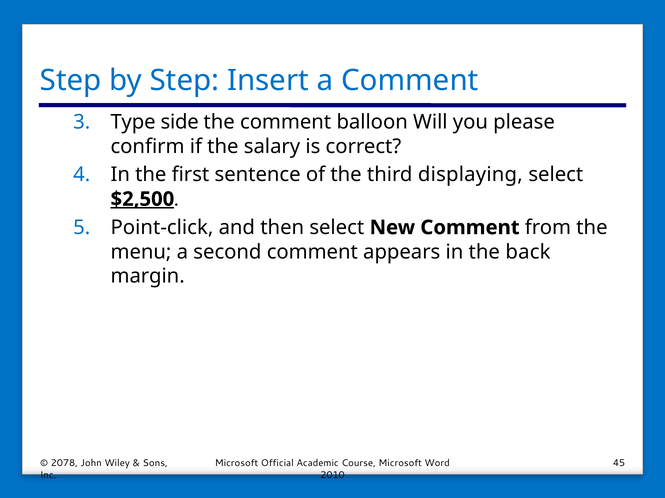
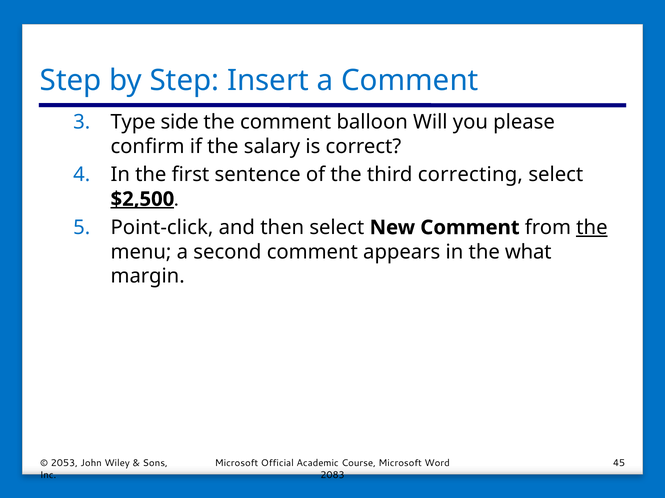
displaying: displaying -> correcting
the at (592, 228) underline: none -> present
back: back -> what
2078: 2078 -> 2053
2010: 2010 -> 2083
